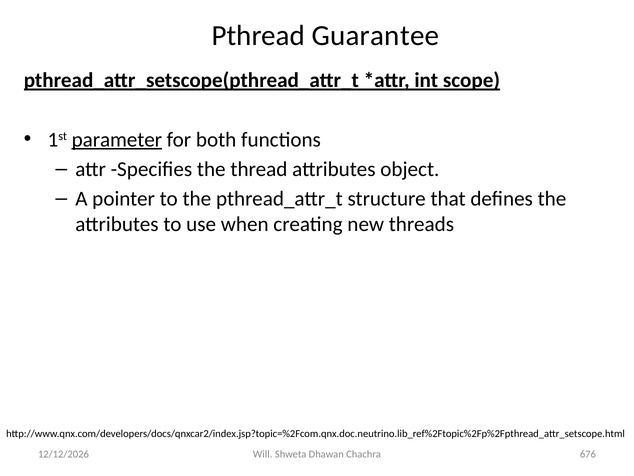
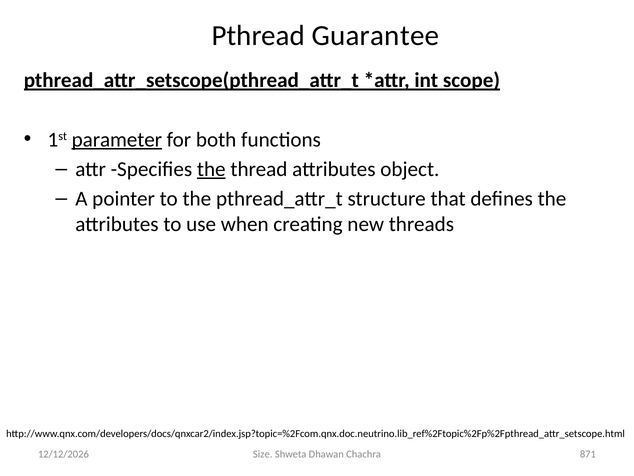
the at (211, 169) underline: none -> present
Will: Will -> Size
676: 676 -> 871
